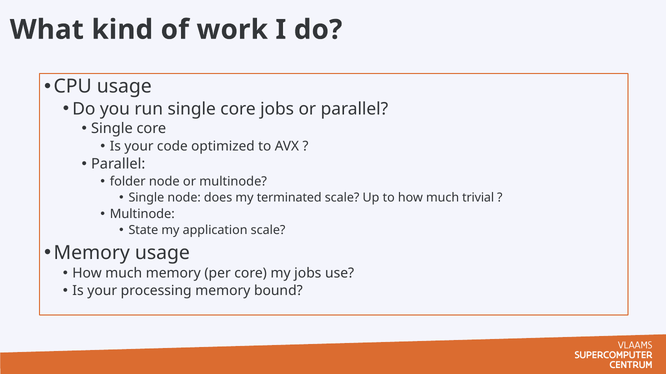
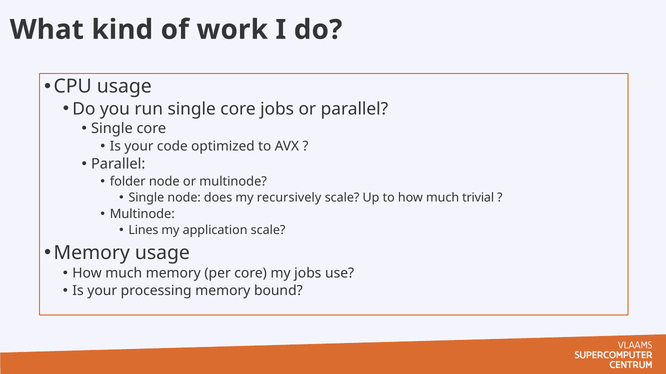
terminated: terminated -> recursively
State: State -> Lines
